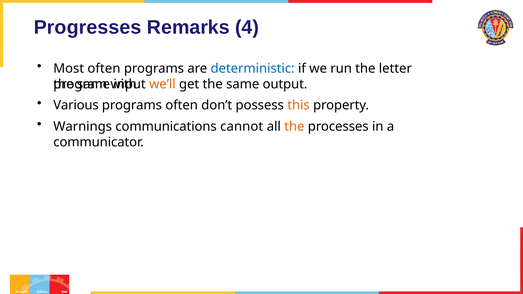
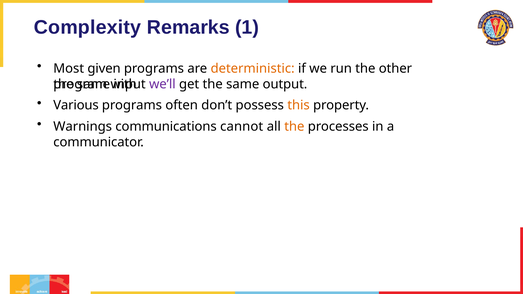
Progresses: Progresses -> Complexity
4: 4 -> 1
Most often: often -> given
deterministic colour: blue -> orange
letter: letter -> other
we’ll colour: orange -> purple
